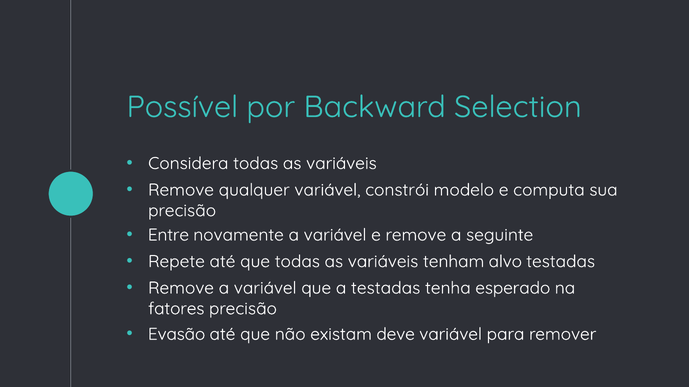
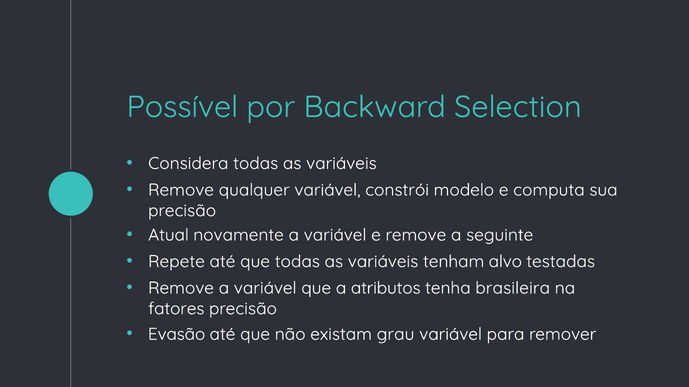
Entre: Entre -> Atual
a testadas: testadas -> atributos
esperado: esperado -> brasileira
deve: deve -> grau
